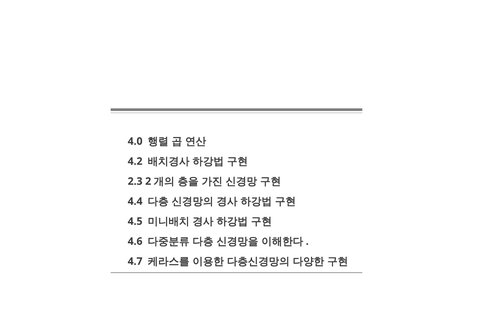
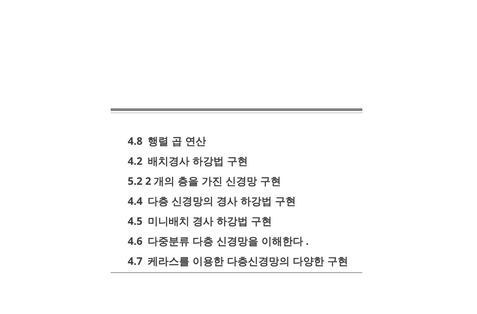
4.0: 4.0 -> 4.8
2.3: 2.3 -> 5.2
